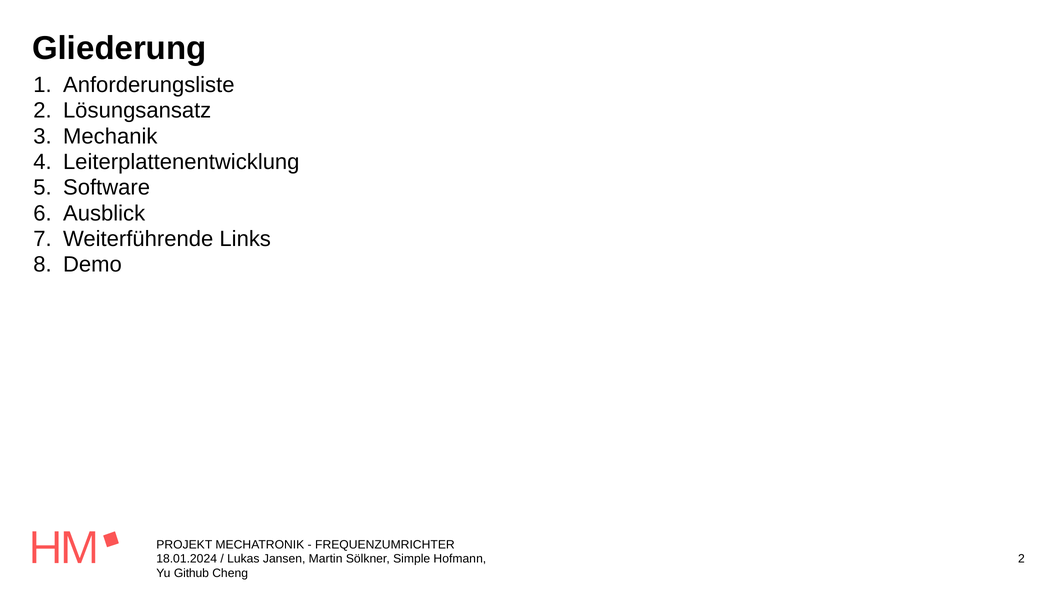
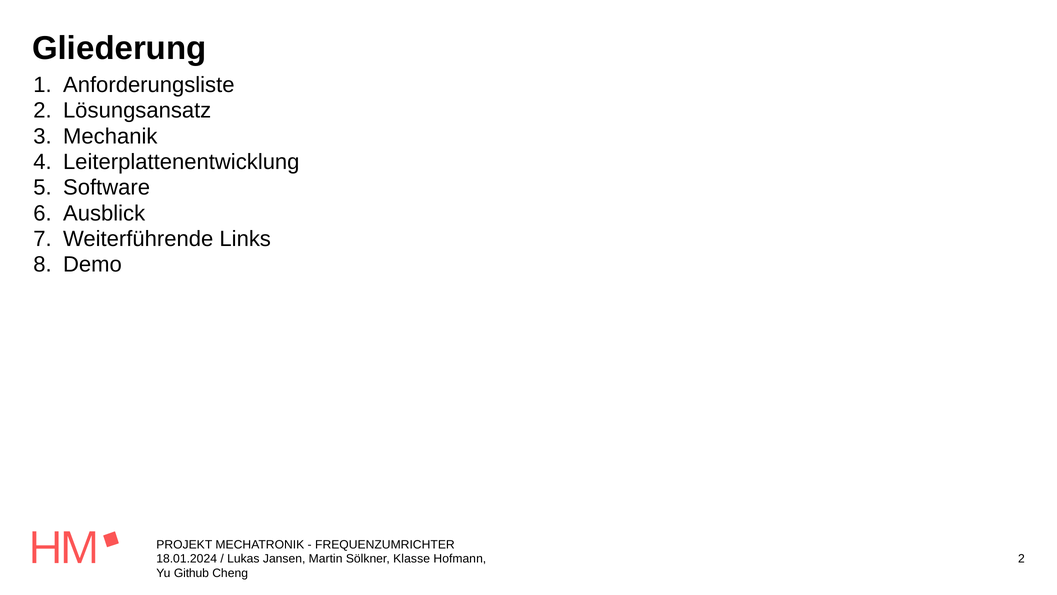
Simple: Simple -> Klasse
